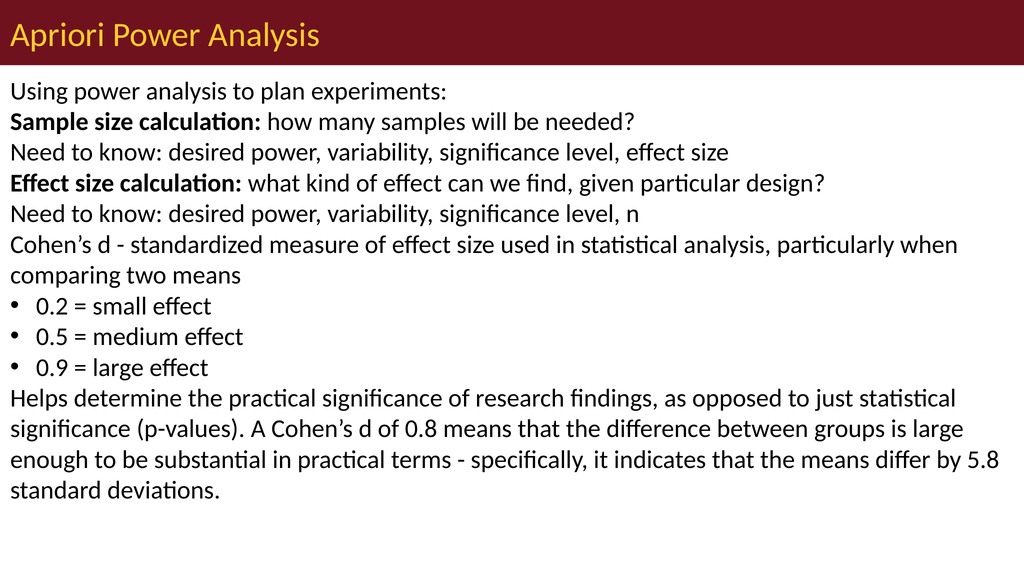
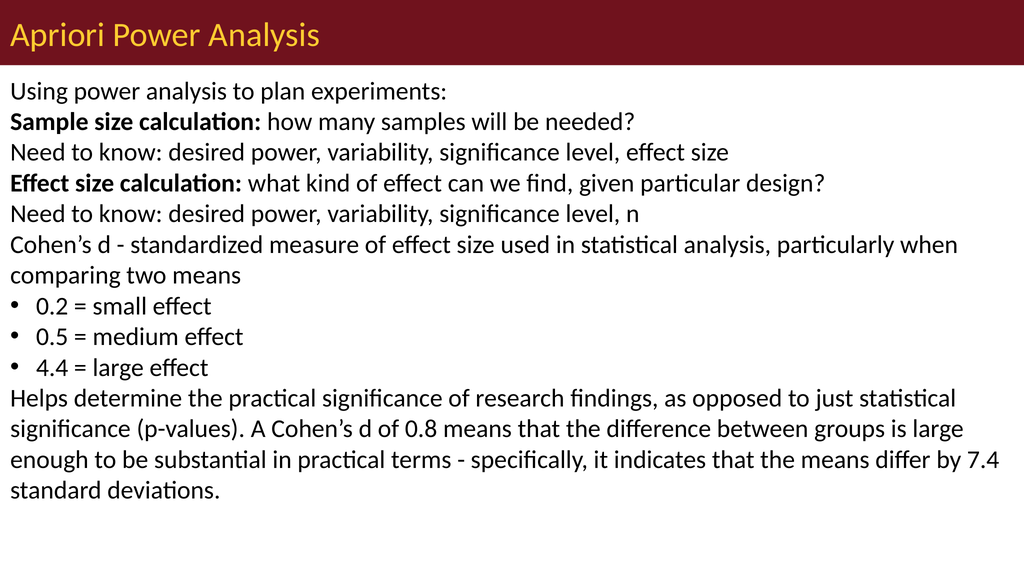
0.9: 0.9 -> 4.4
5.8: 5.8 -> 7.4
